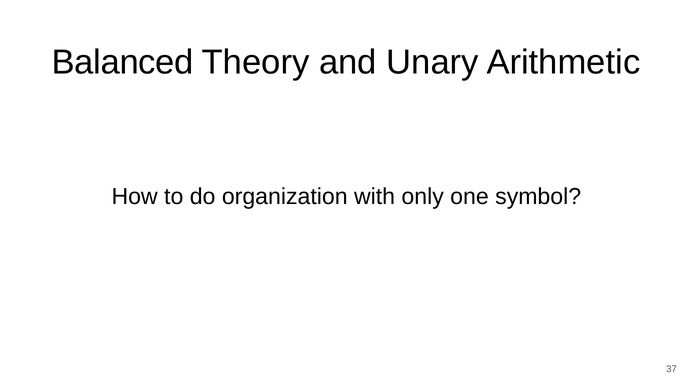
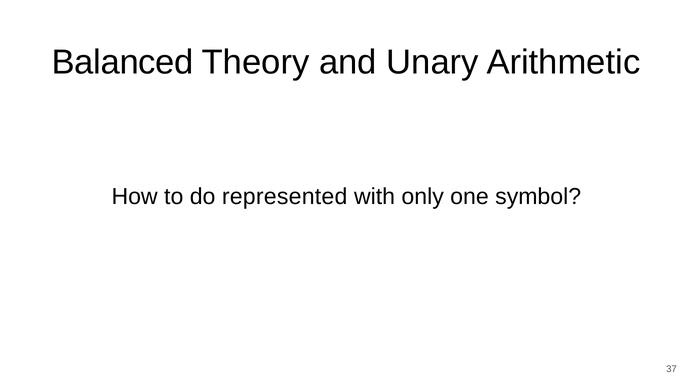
organization: organization -> represented
